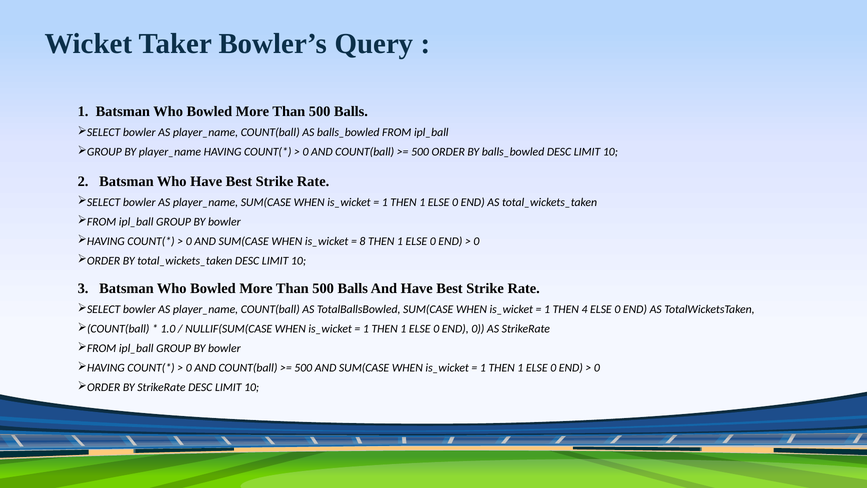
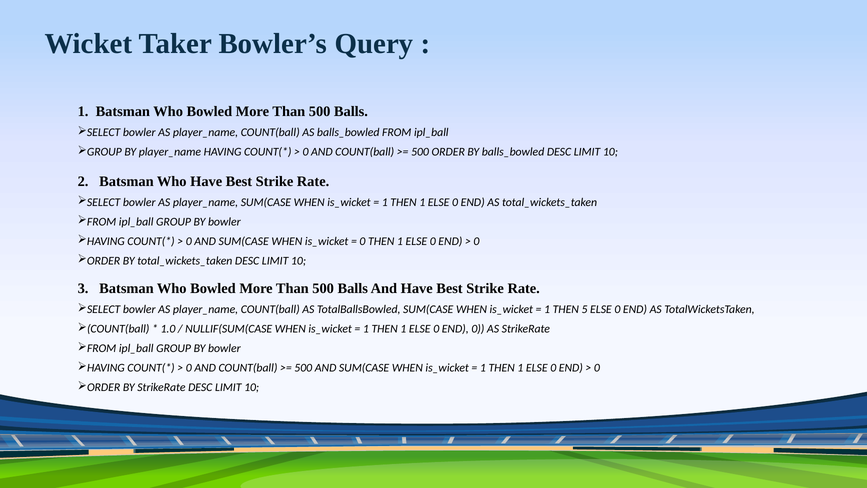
8 at (362, 241): 8 -> 0
4: 4 -> 5
